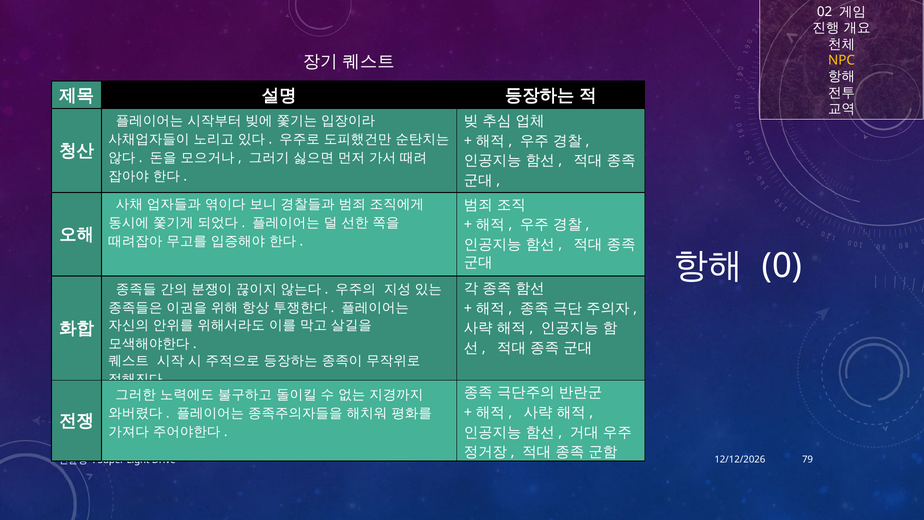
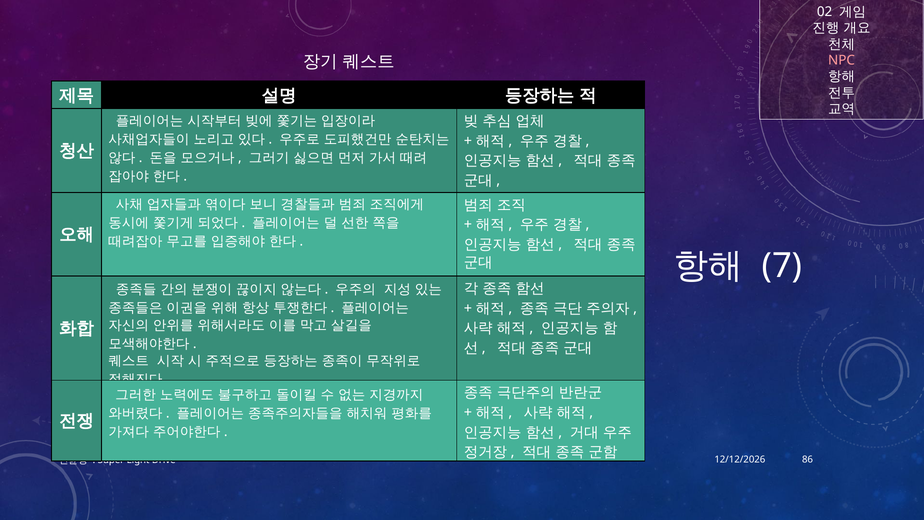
NPC colour: yellow -> pink
0: 0 -> 7
79: 79 -> 86
